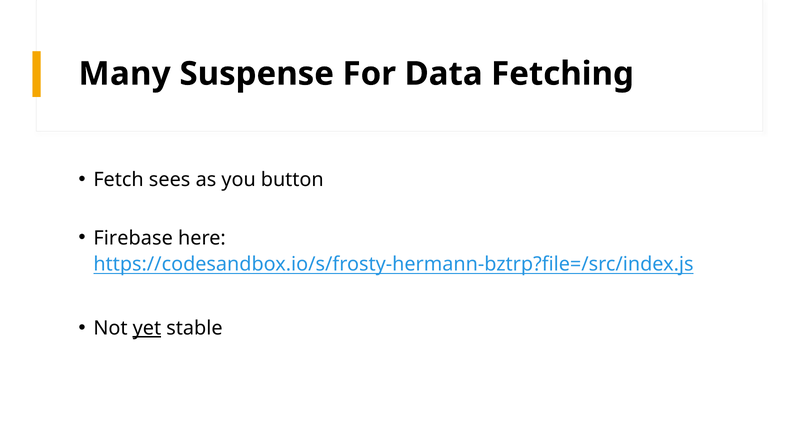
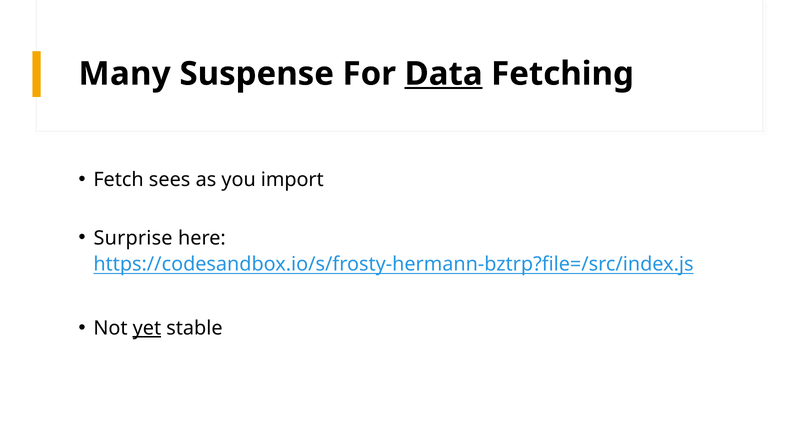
Data underline: none -> present
button: button -> import
Firebase: Firebase -> Surprise
